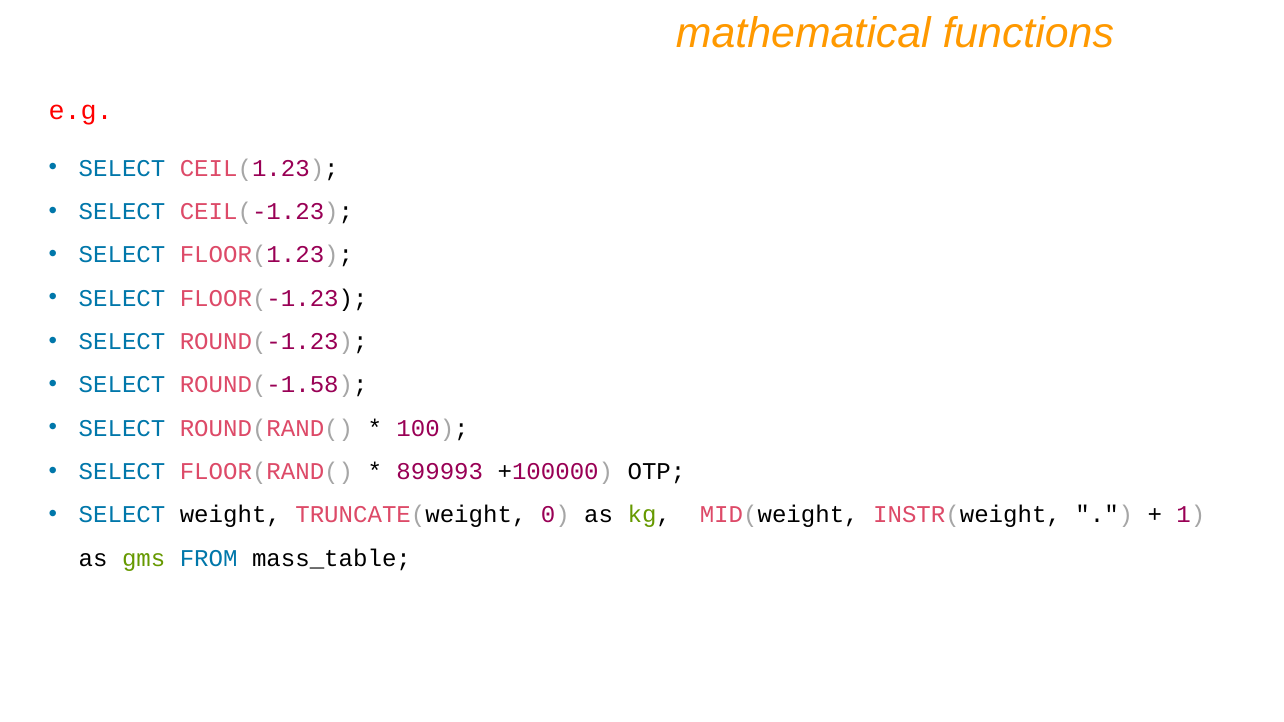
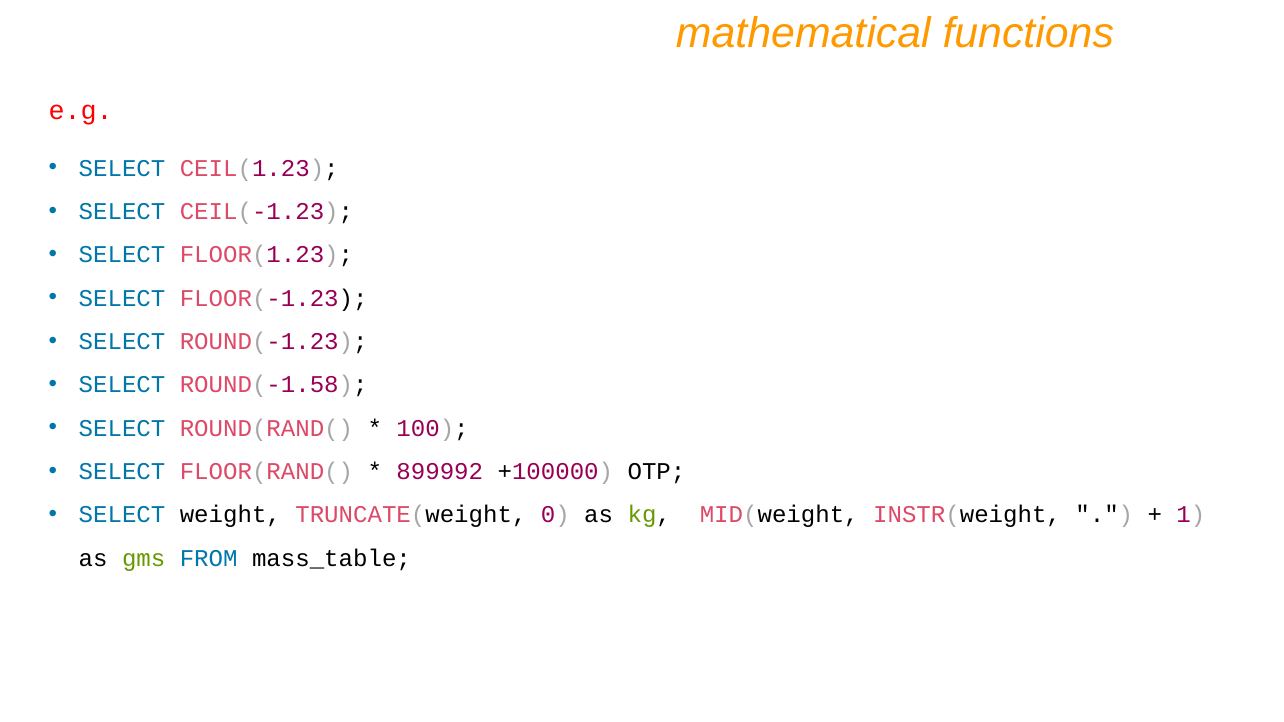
899993: 899993 -> 899992
